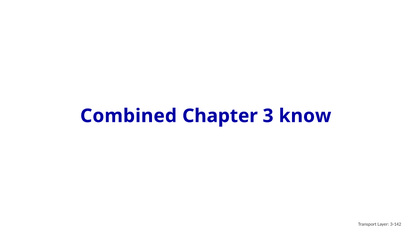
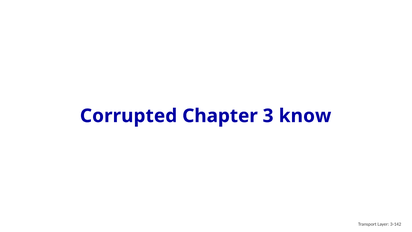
Combined: Combined -> Corrupted
